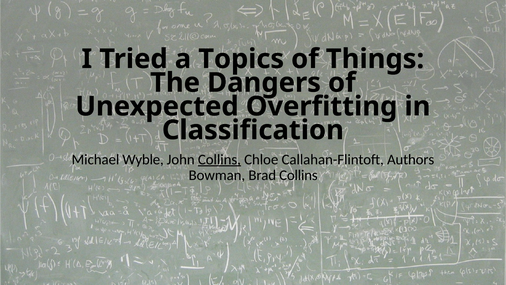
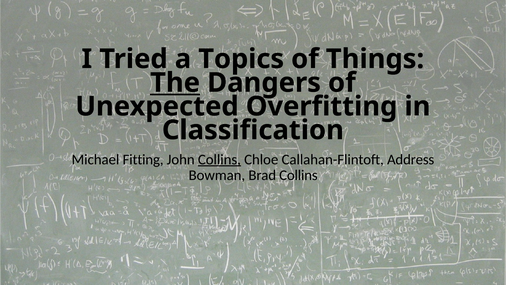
The underline: none -> present
Wyble: Wyble -> Fitting
Authors: Authors -> Address
